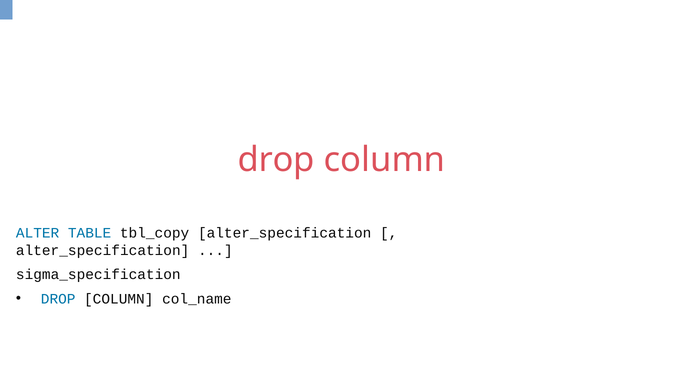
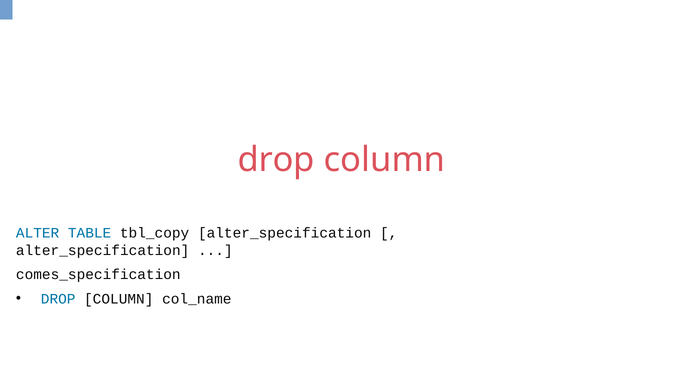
sigma_specification: sigma_specification -> comes_specification
